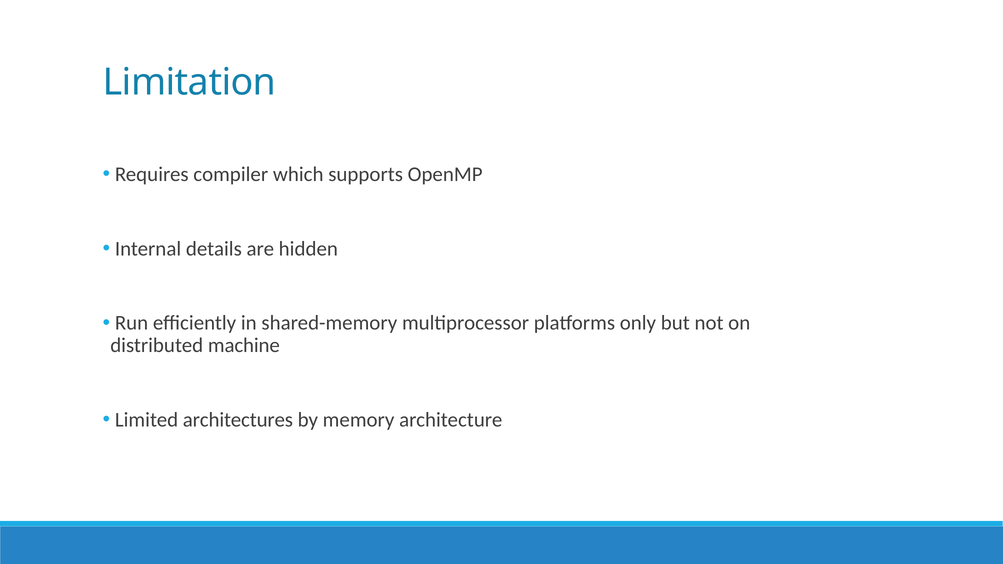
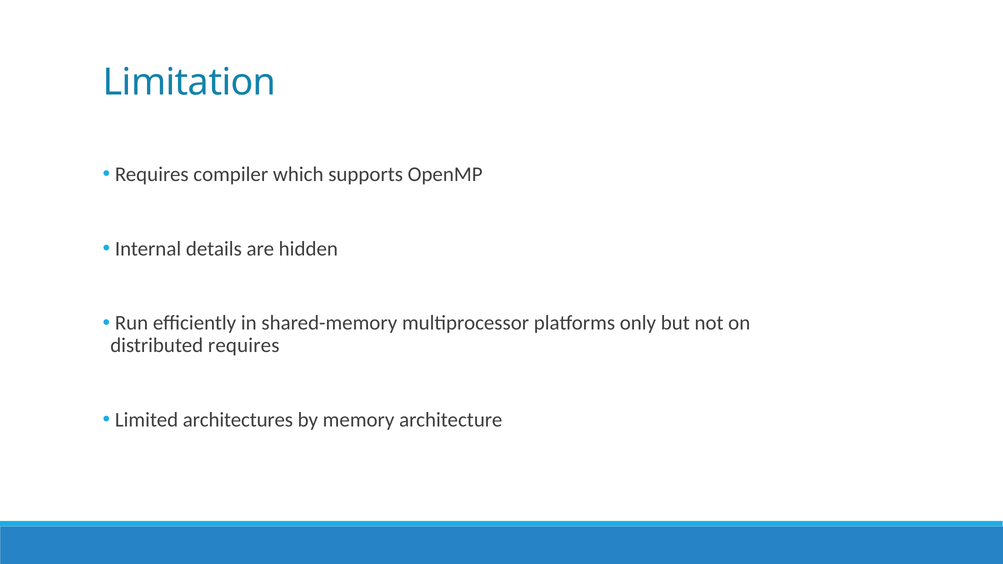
distributed machine: machine -> requires
